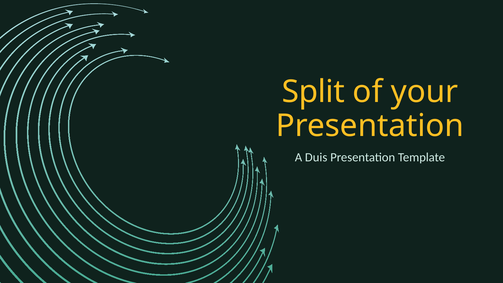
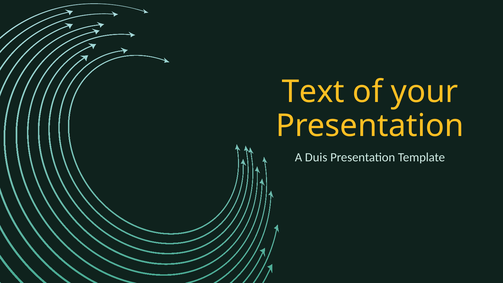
Split: Split -> Text
